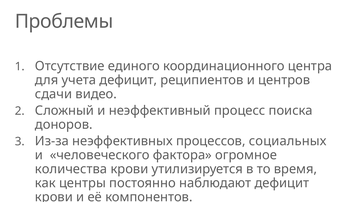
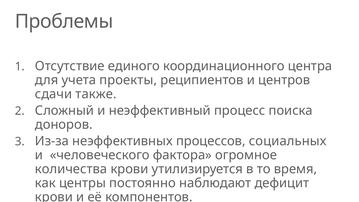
учета дефицит: дефицит -> проекты
видео: видео -> также
